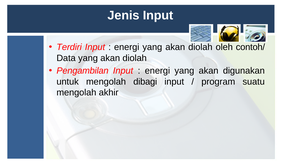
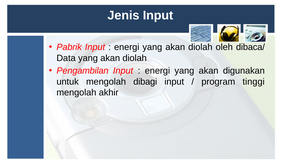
Terdiri: Terdiri -> Pabrik
contoh/: contoh/ -> dibaca/
suatu: suatu -> tinggi
